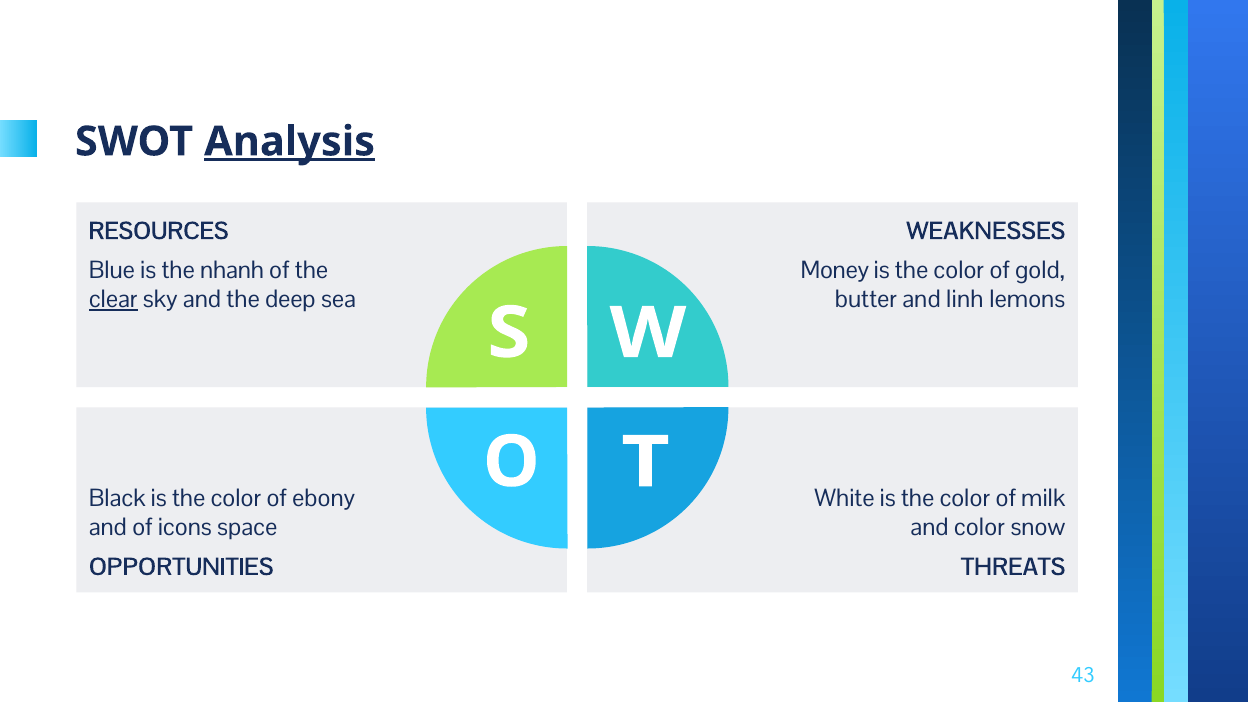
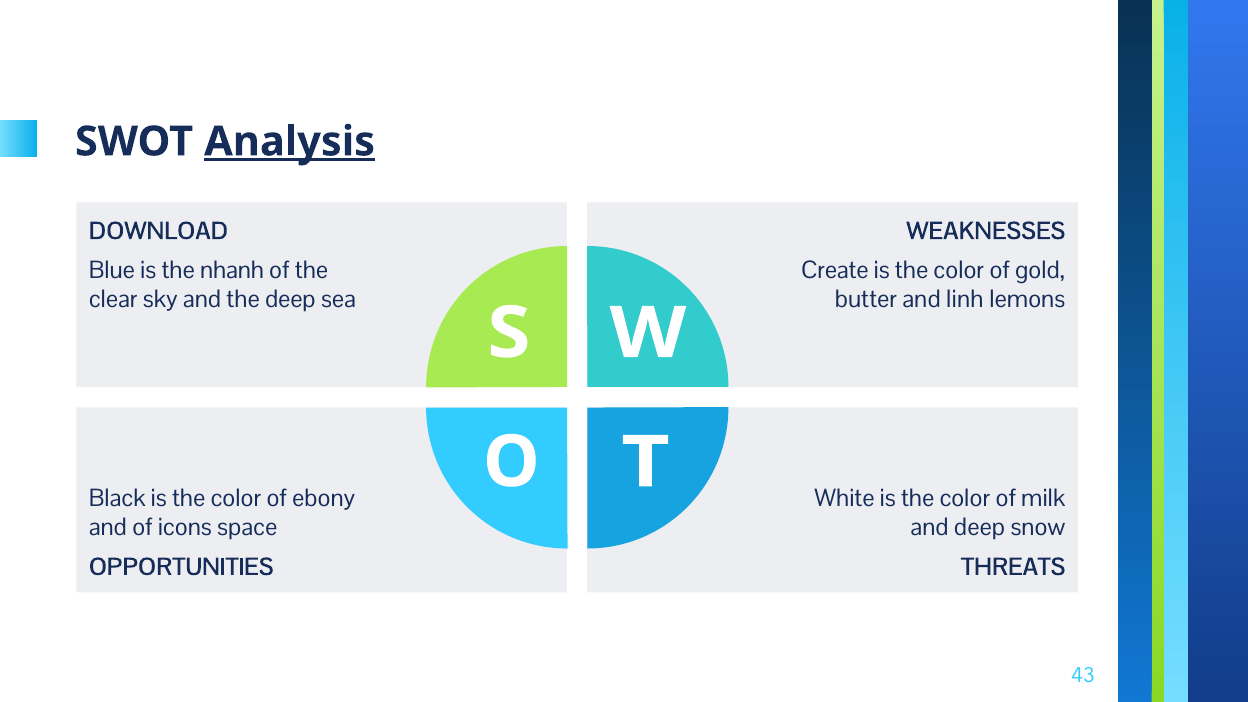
RESOURCES: RESOURCES -> DOWNLOAD
Money: Money -> Create
clear underline: present -> none
and color: color -> deep
